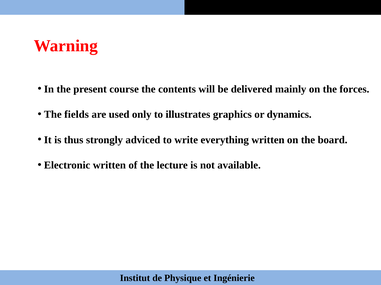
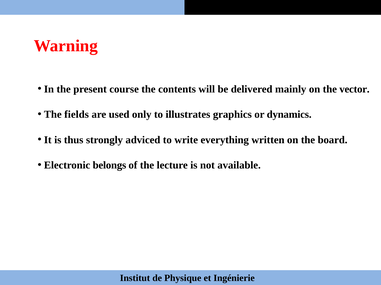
forces: forces -> vector
Electronic written: written -> belongs
